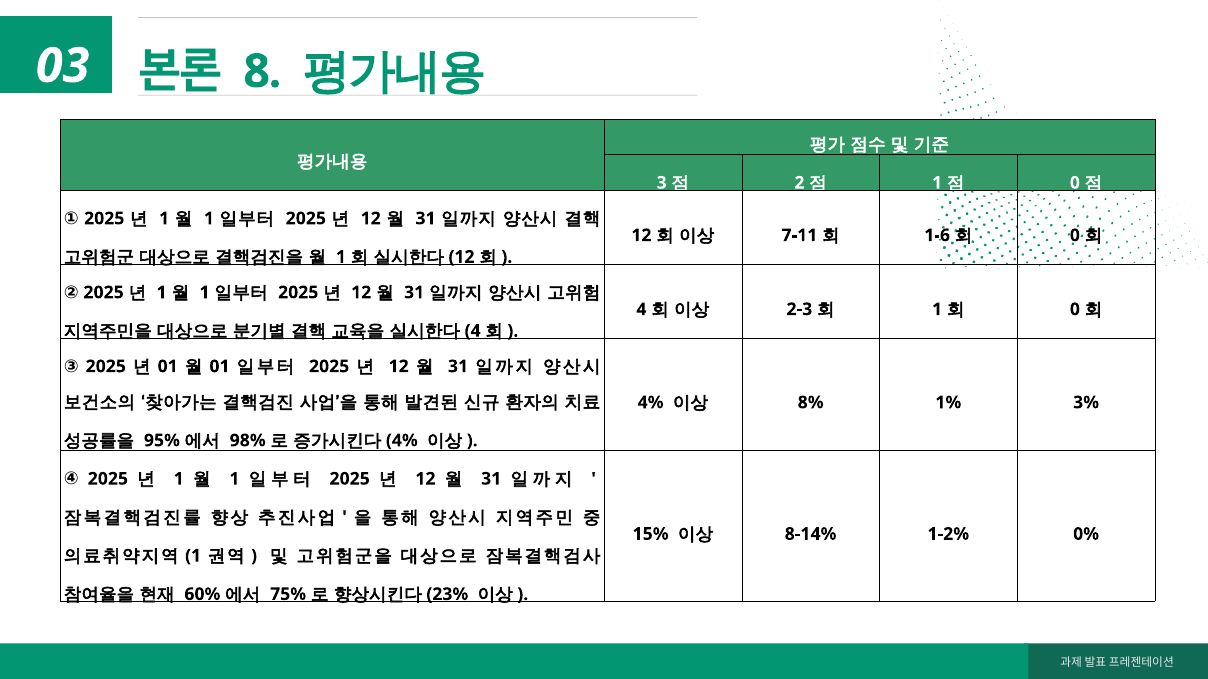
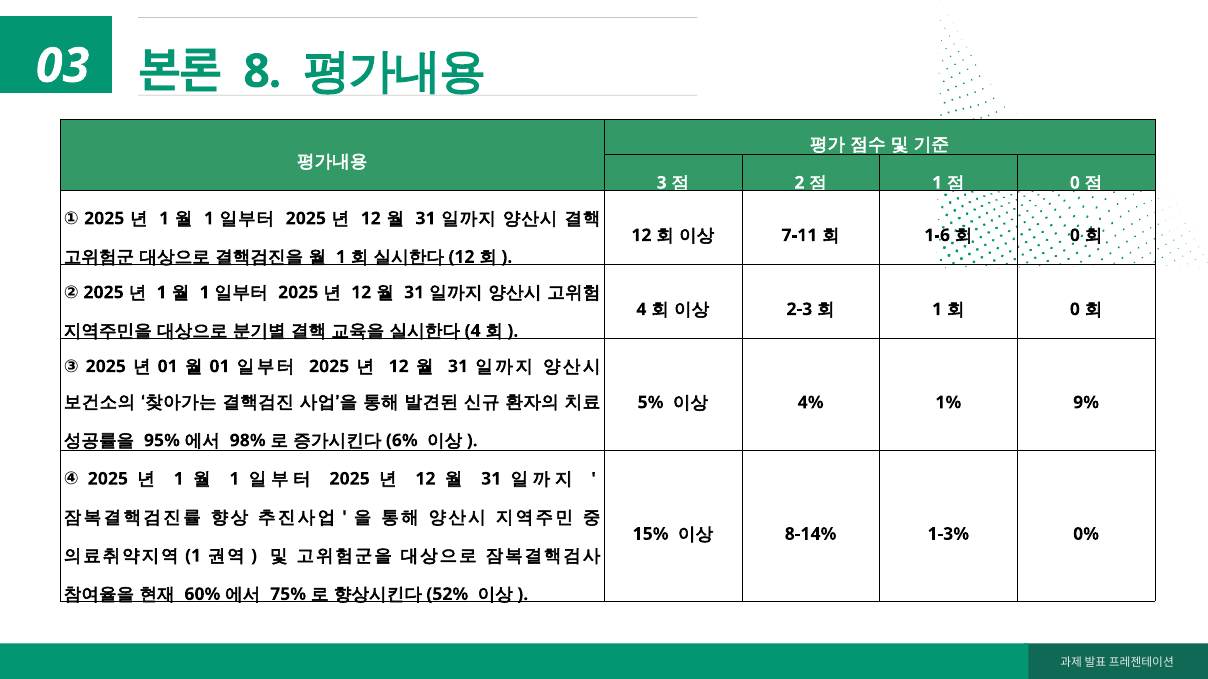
4% at (651, 403): 4% -> 5%
8%: 8% -> 4%
3%: 3% -> 9%
4% at (402, 441): 4% -> 6%
1-2%: 1-2% -> 1-3%
23%: 23% -> 52%
